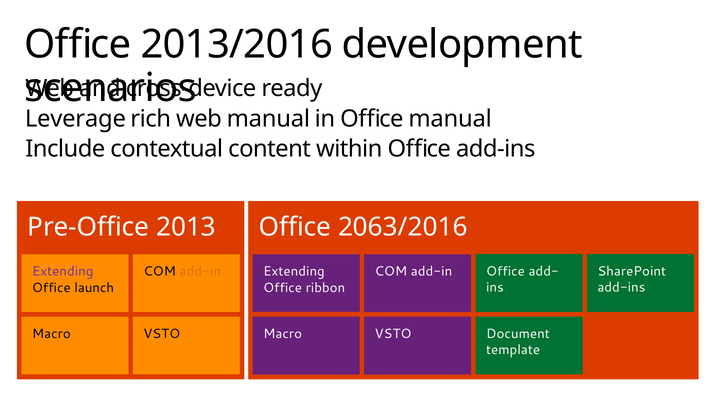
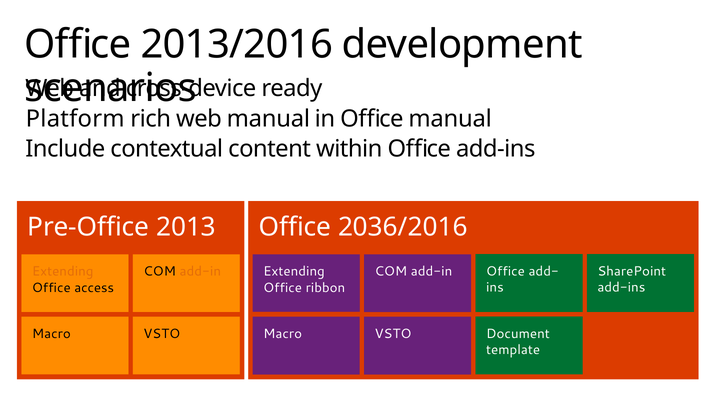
Leverage: Leverage -> Platform
2063/2016: 2063/2016 -> 2036/2016
Extending at (63, 272) colour: purple -> orange
launch: launch -> access
